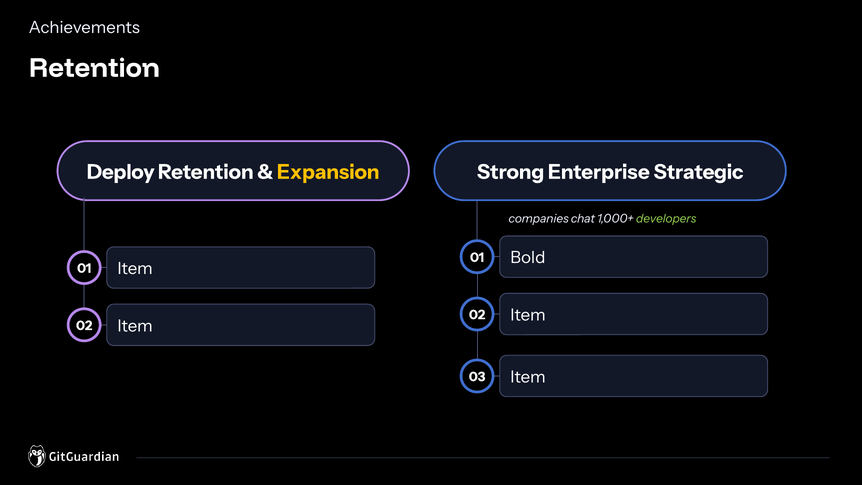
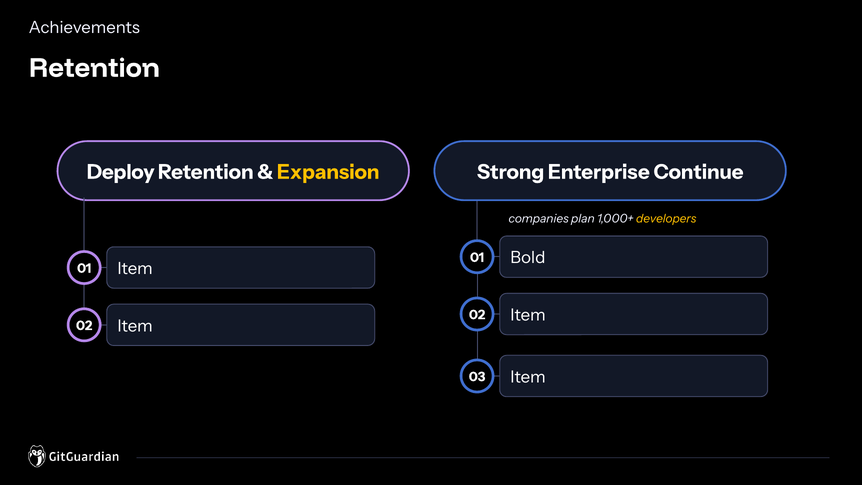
Strategic: Strategic -> Continue
chat: chat -> plan
developers colour: light green -> yellow
